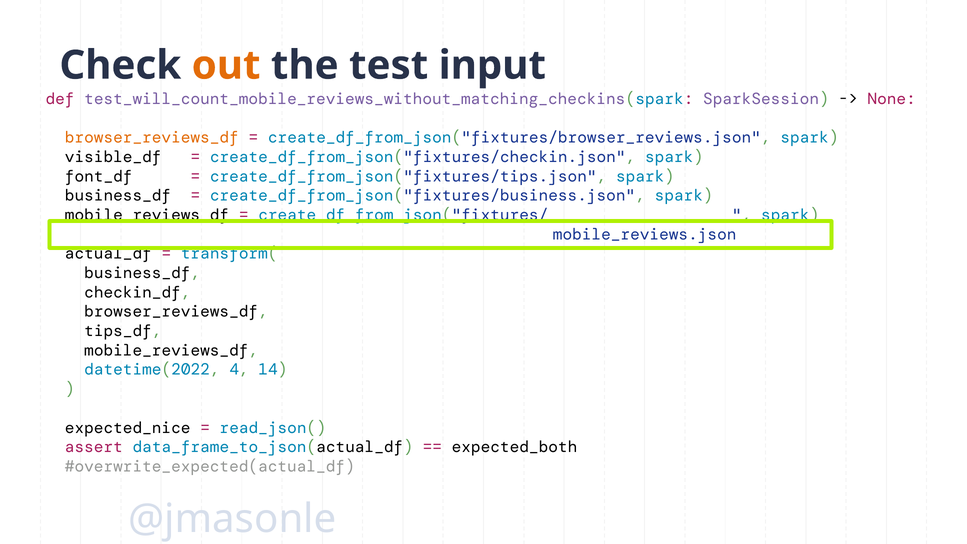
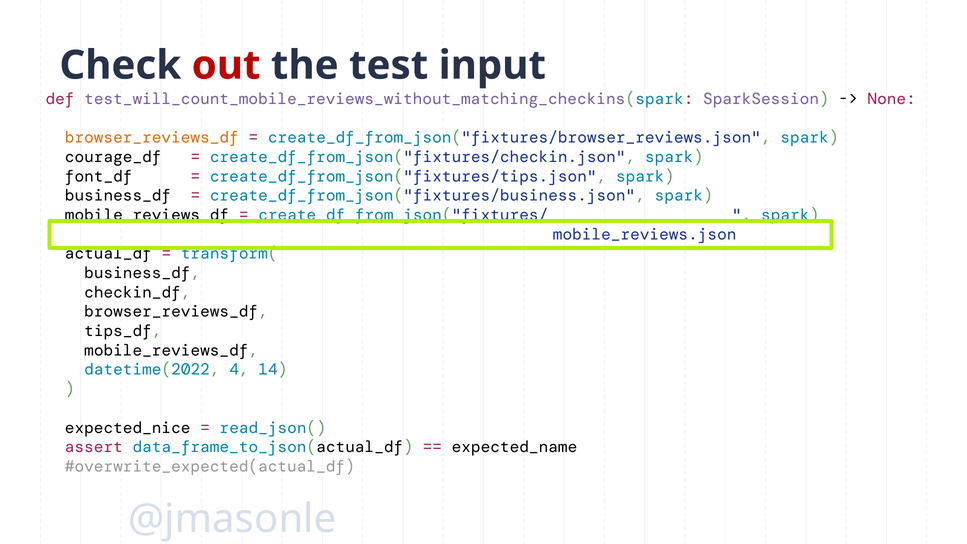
out colour: orange -> red
visible_df: visible_df -> courage_df
expected_both: expected_both -> expected_name
